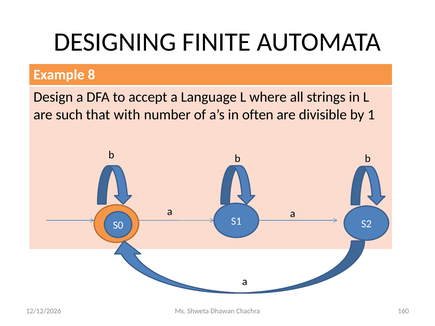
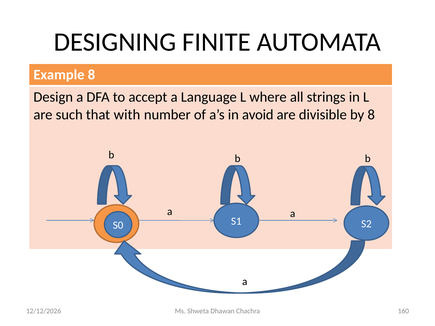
often: often -> avoid
by 1: 1 -> 8
